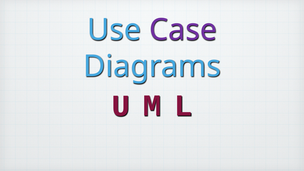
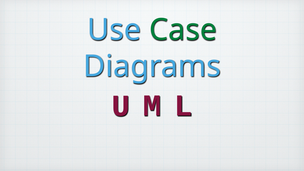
Case colour: purple -> green
